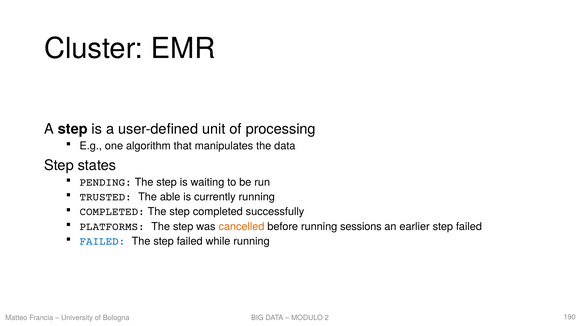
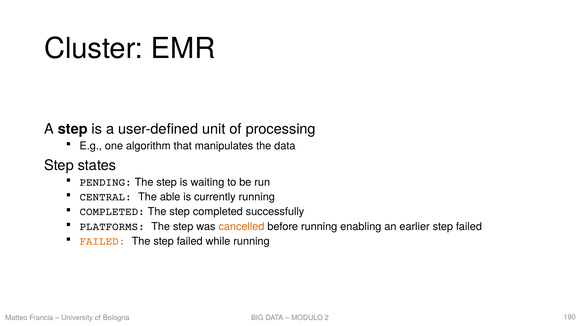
TRUSTED: TRUSTED -> CENTRAL
sessions: sessions -> enabling
FAILED at (102, 241) colour: blue -> orange
